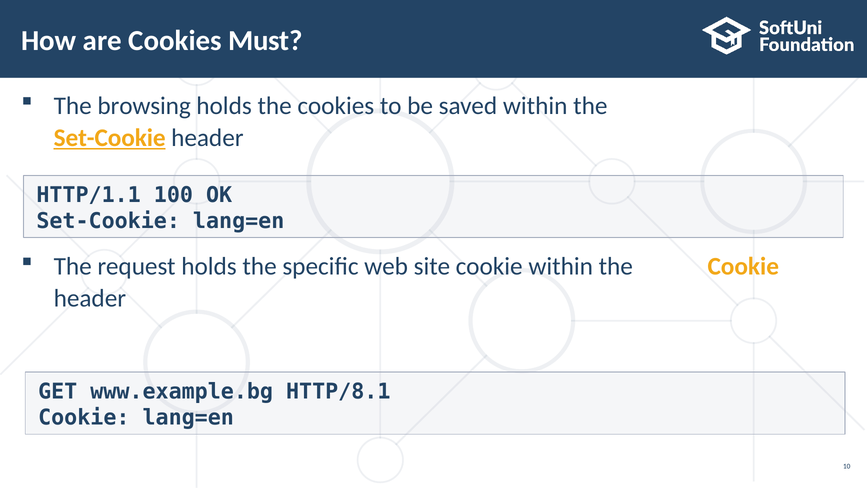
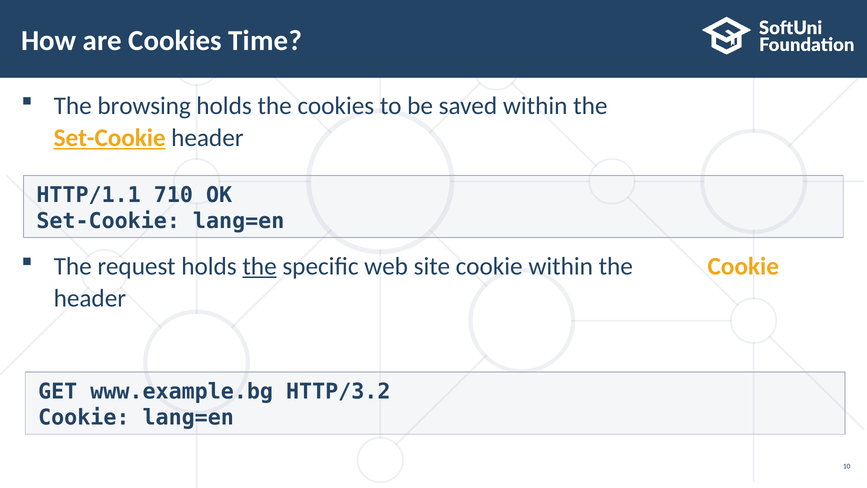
Must: Must -> Time
100: 100 -> 710
the at (260, 266) underline: none -> present
HTTP/8.1: HTTP/8.1 -> HTTP/3.2
